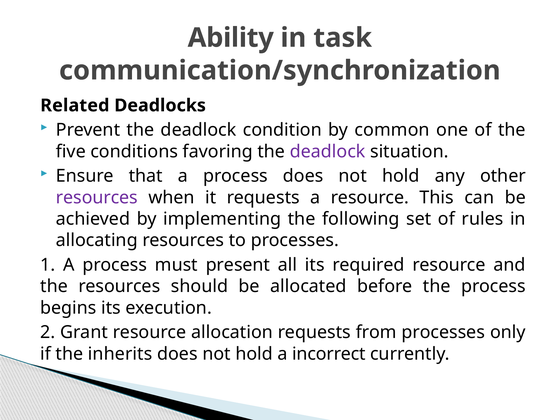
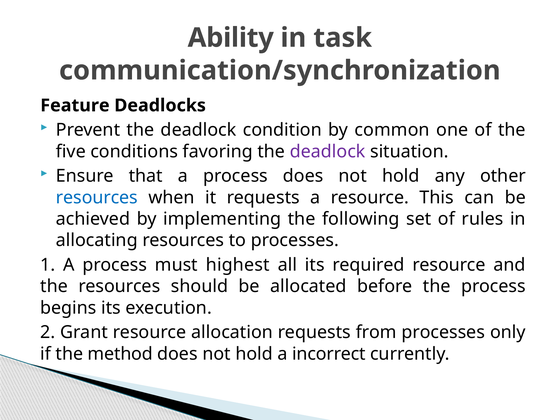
Related: Related -> Feature
resources at (97, 197) colour: purple -> blue
present: present -> highest
inherits: inherits -> method
